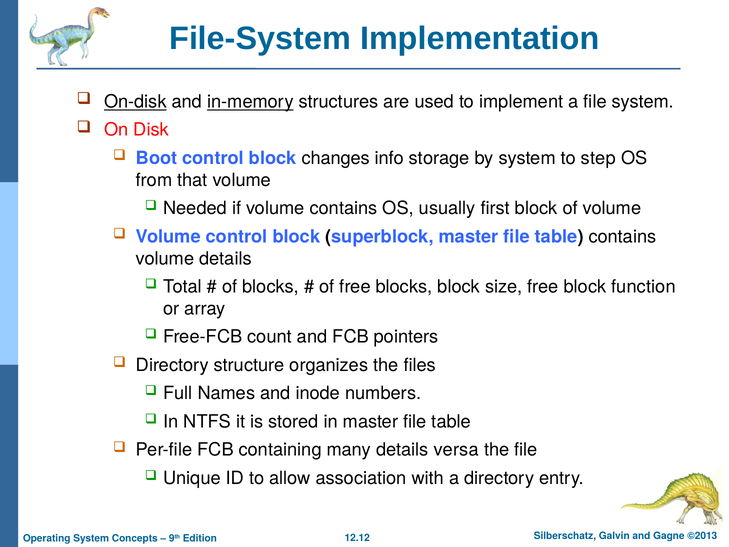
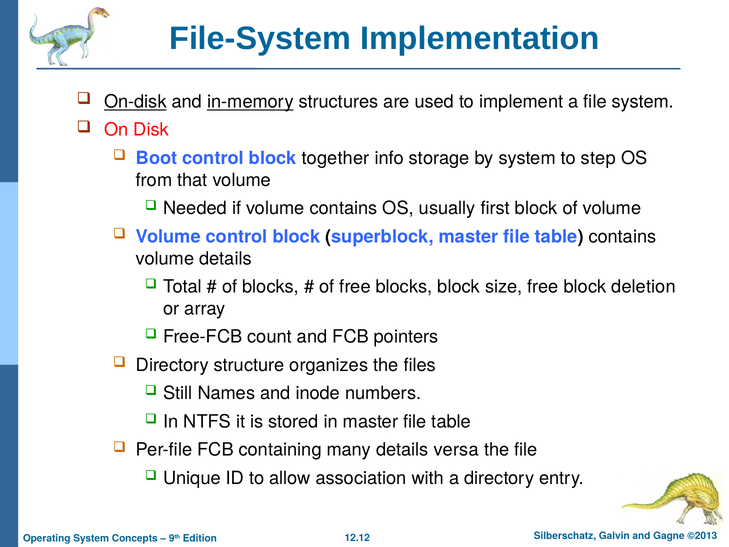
changes: changes -> together
function: function -> deletion
Full: Full -> Still
